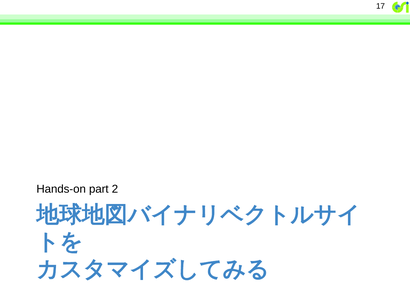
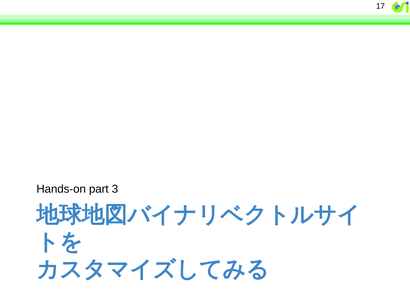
2: 2 -> 3
